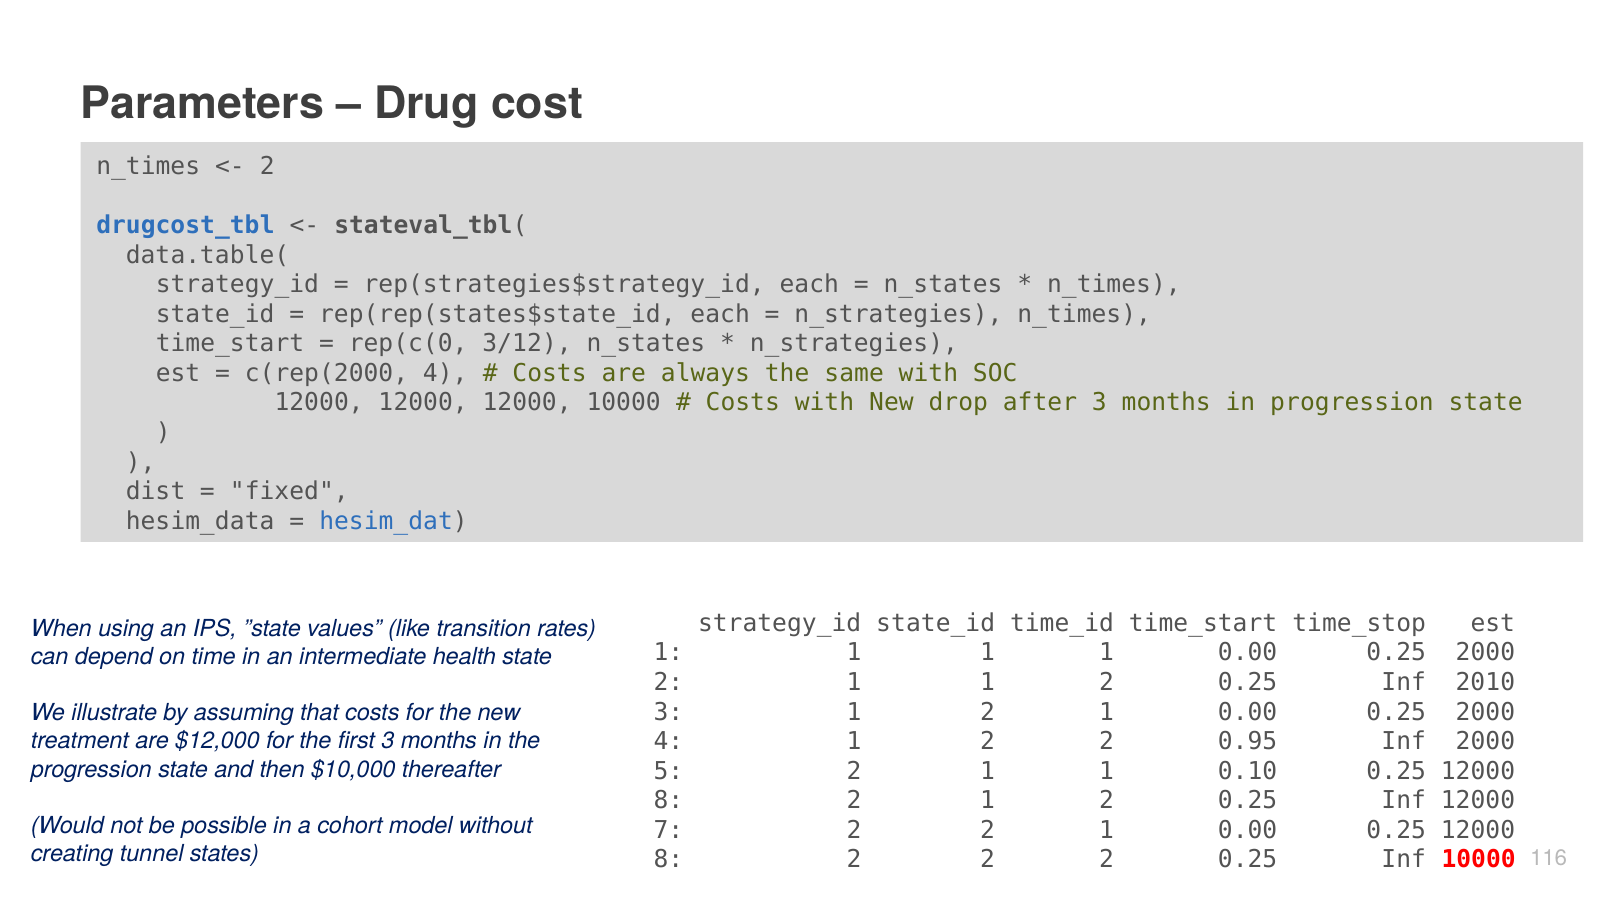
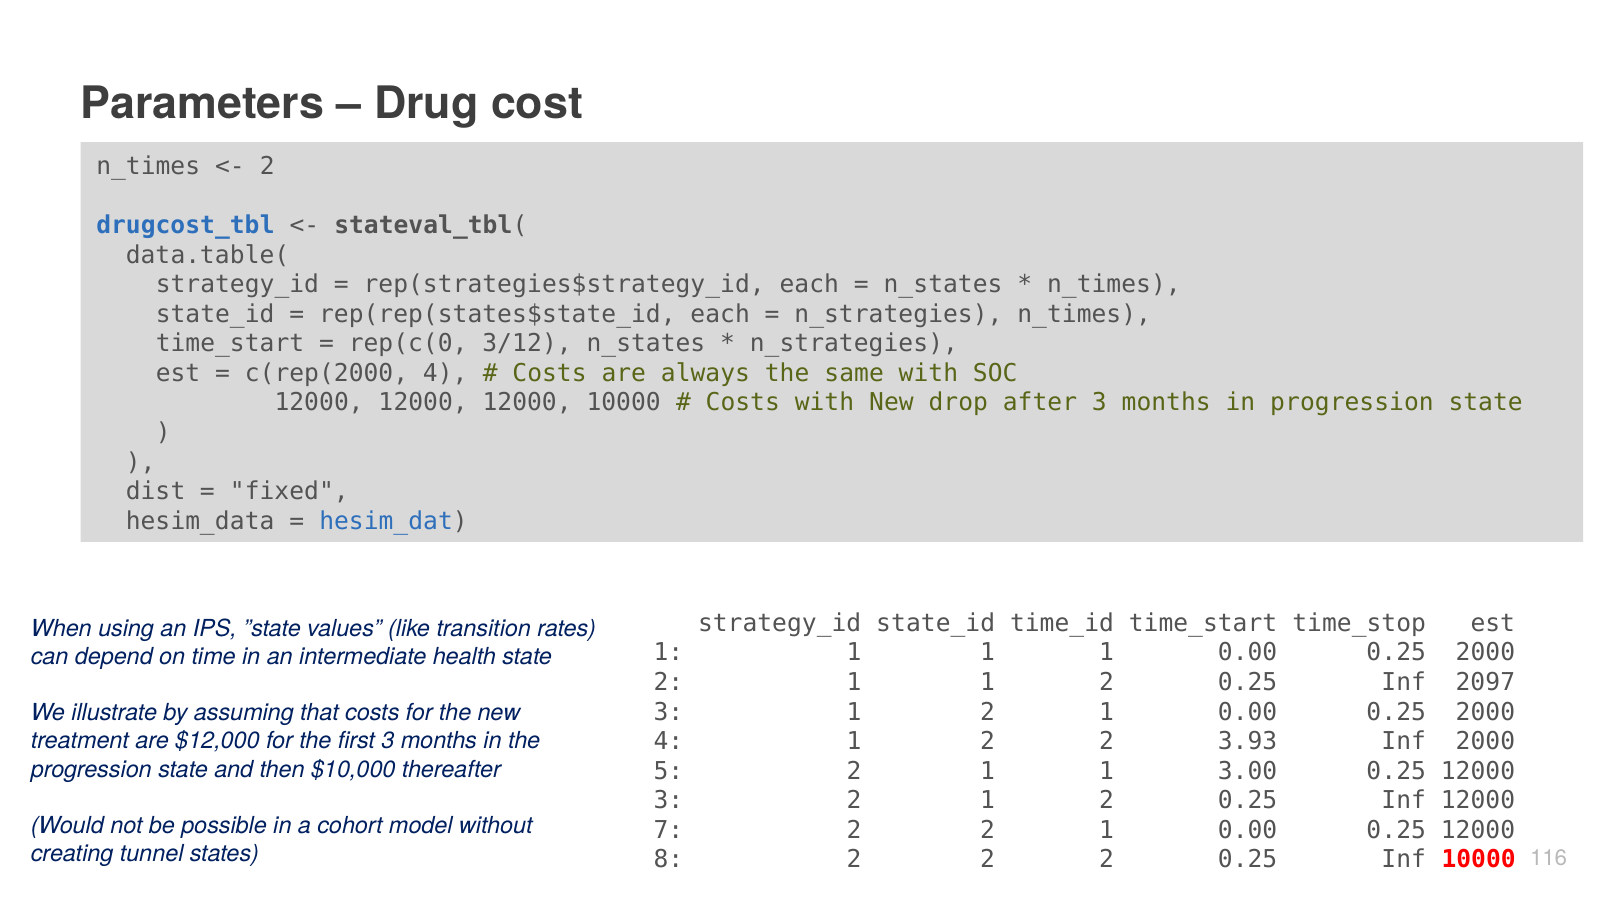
2010: 2010 -> 2097
0.95: 0.95 -> 3.93
0.10: 0.10 -> 3.00
8 at (668, 801): 8 -> 3
